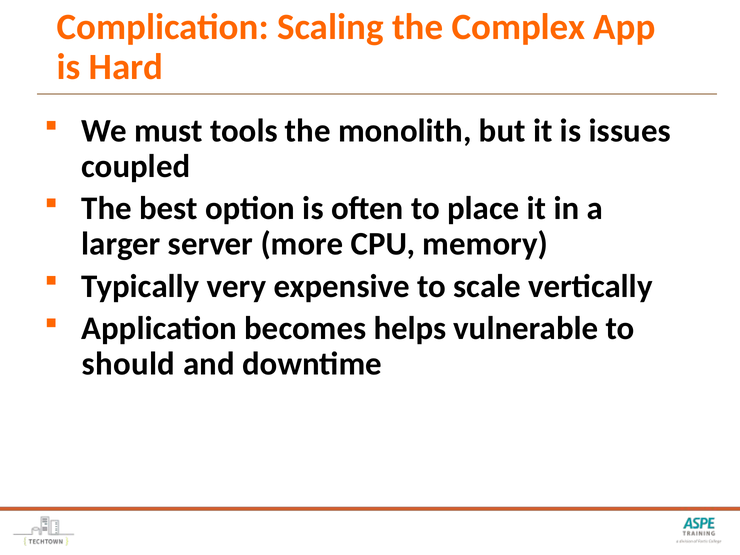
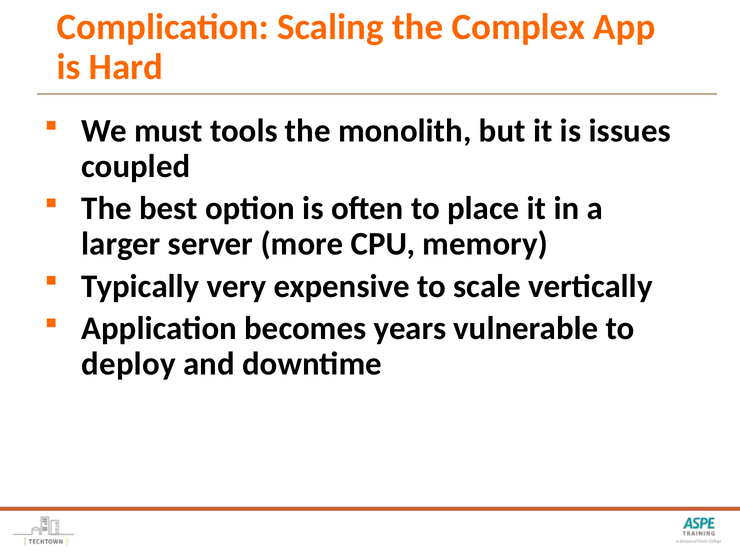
helps: helps -> years
should: should -> deploy
